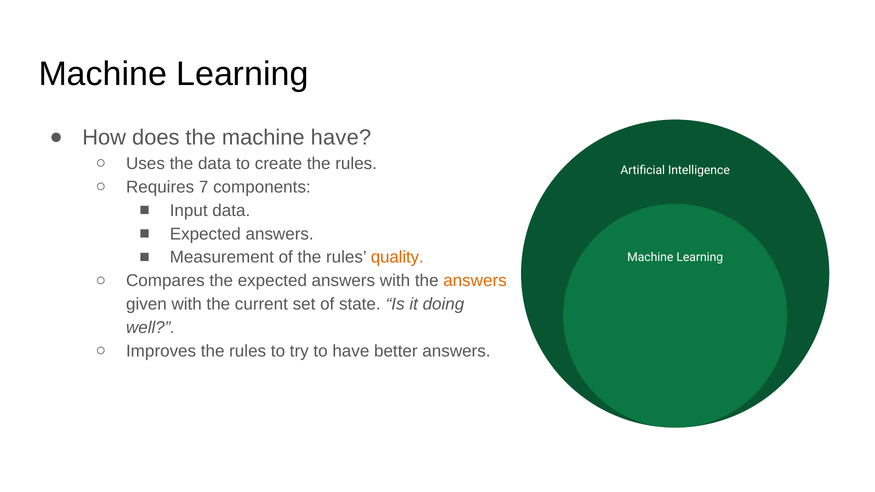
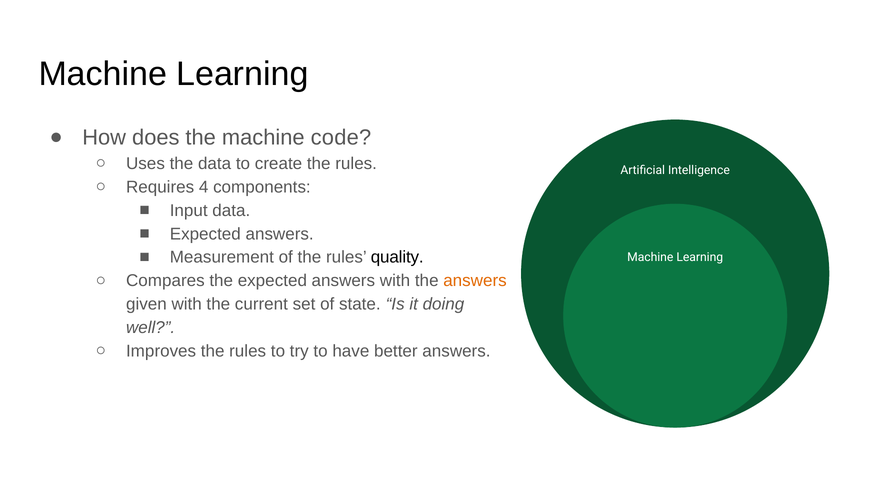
machine have: have -> code
7: 7 -> 4
quality colour: orange -> black
